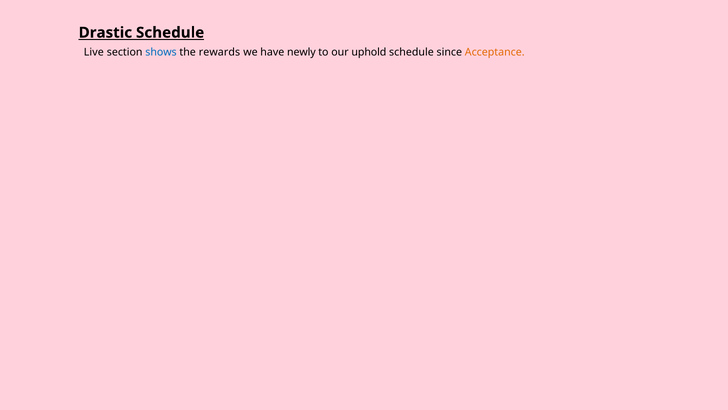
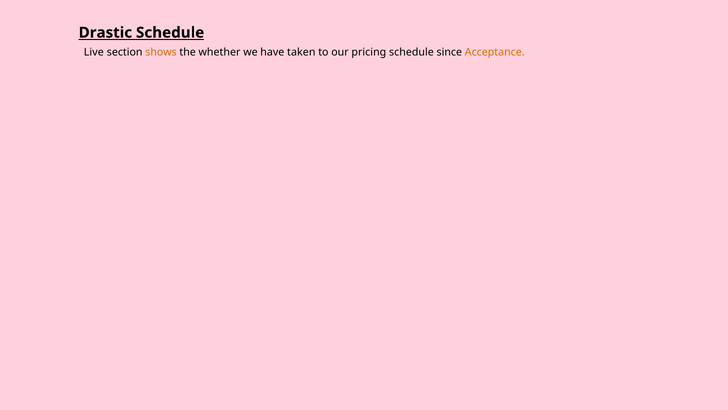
shows colour: blue -> orange
rewards: rewards -> whether
newly: newly -> taken
uphold: uphold -> pricing
